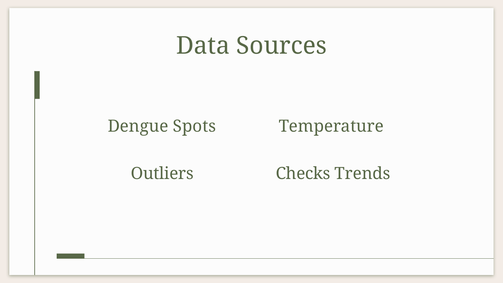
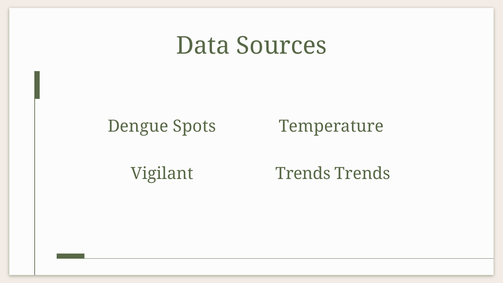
Outliers: Outliers -> Vigilant
Checks at (303, 174): Checks -> Trends
